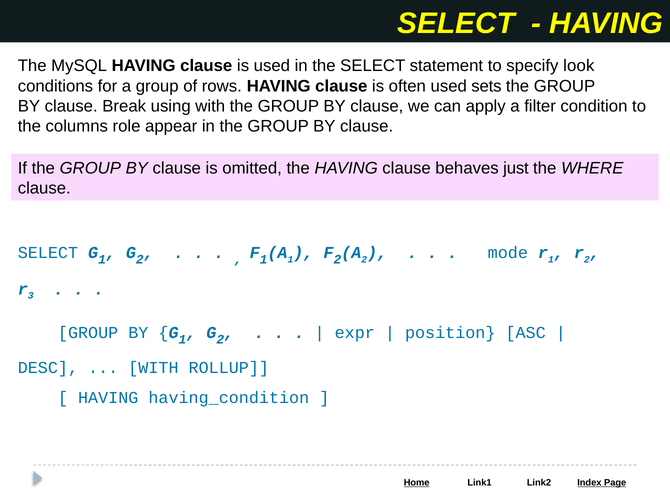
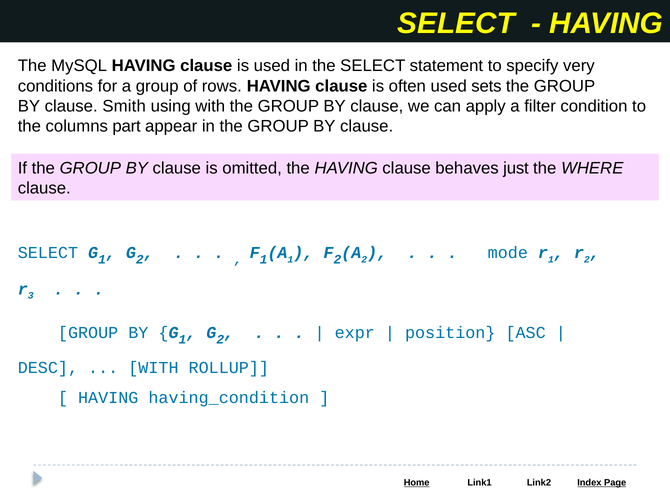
look: look -> very
Break: Break -> Smith
role: role -> part
